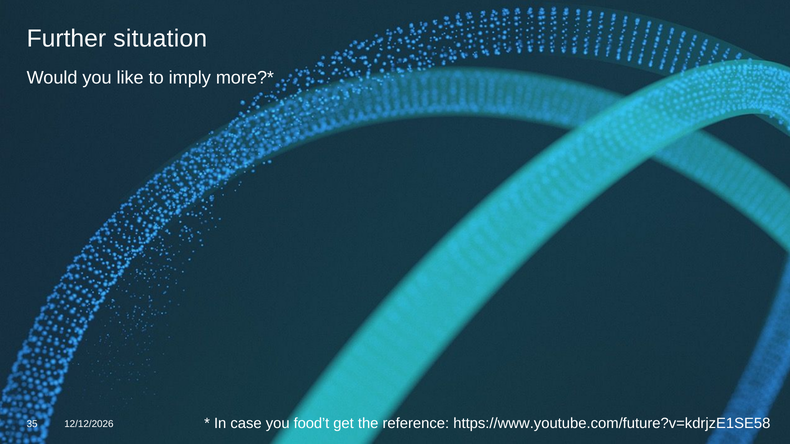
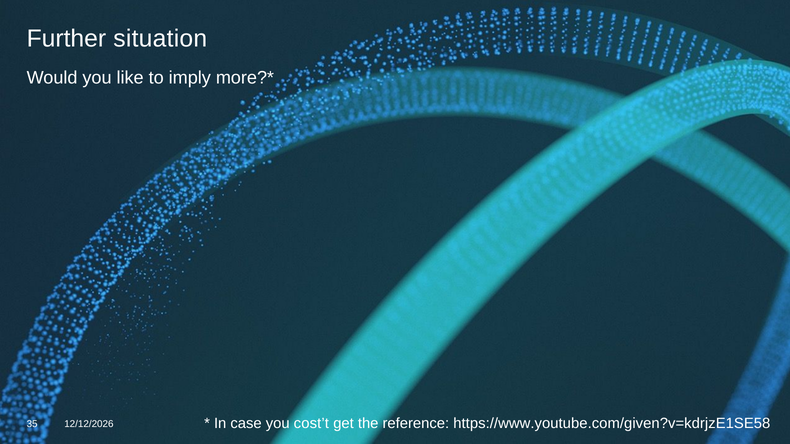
food’t: food’t -> cost’t
https://www.youtube.com/future?v=kdrjzE1SE58: https://www.youtube.com/future?v=kdrjzE1SE58 -> https://www.youtube.com/given?v=kdrjzE1SE58
